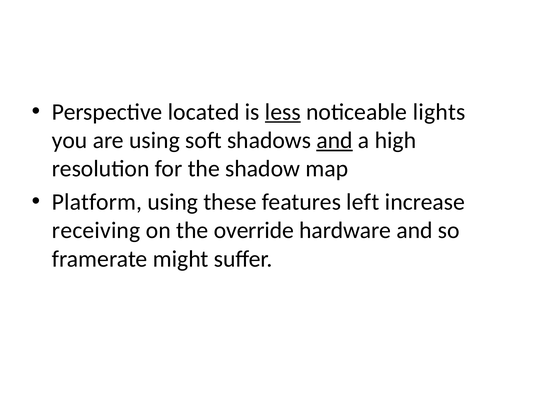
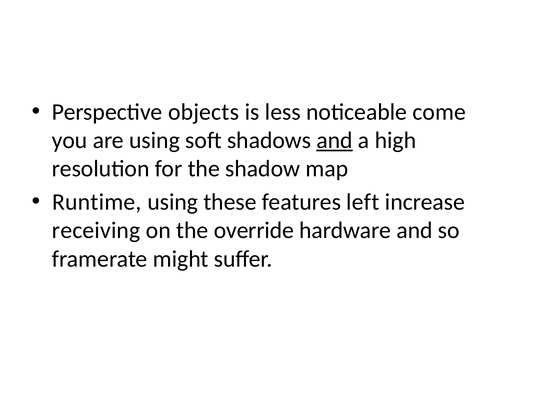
located: located -> objects
less underline: present -> none
lights: lights -> come
Platform: Platform -> Runtime
